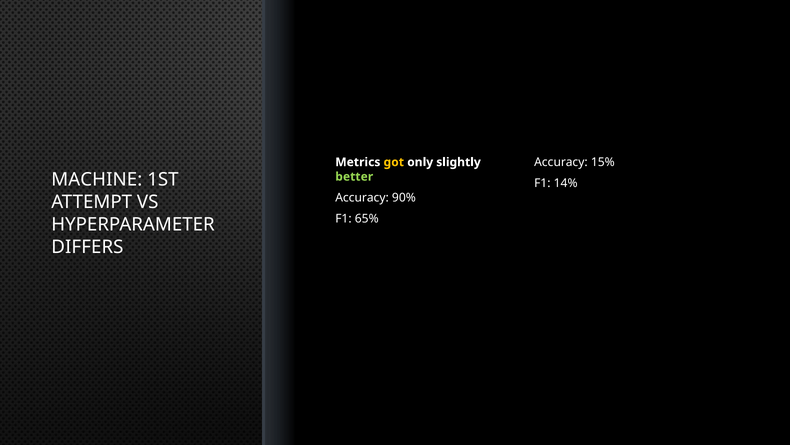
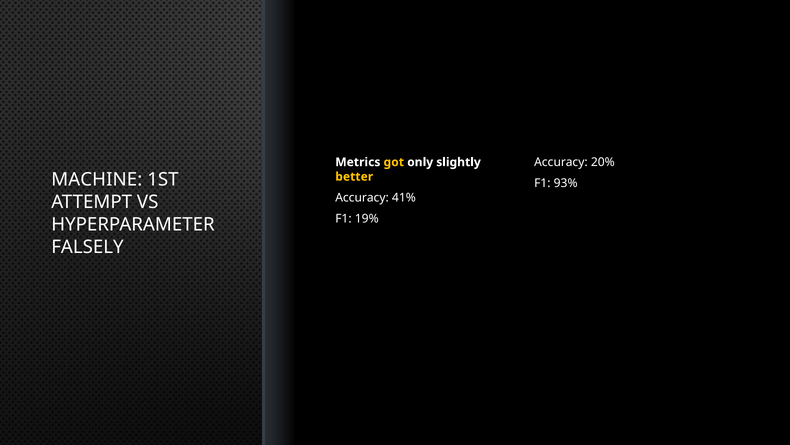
15%: 15% -> 20%
better colour: light green -> yellow
14%: 14% -> 93%
90%: 90% -> 41%
65%: 65% -> 19%
DIFFERS: DIFFERS -> FALSELY
